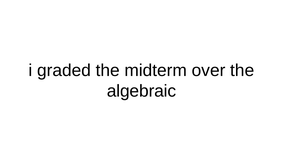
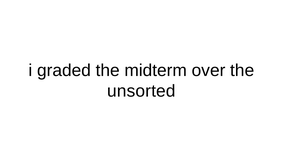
algebraic: algebraic -> unsorted
